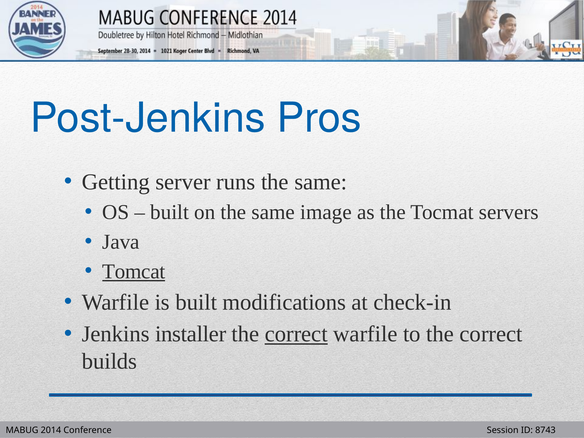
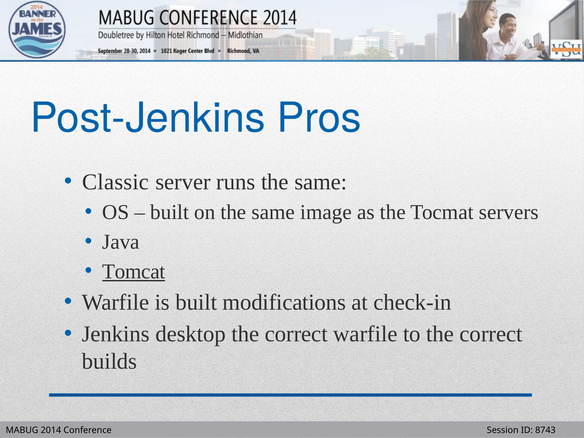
Getting: Getting -> Classic
installer: installer -> desktop
correct at (296, 334) underline: present -> none
